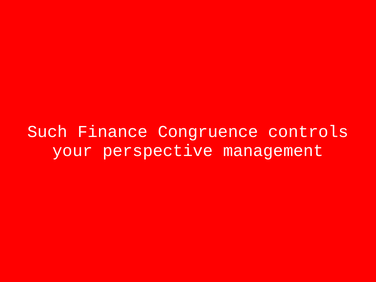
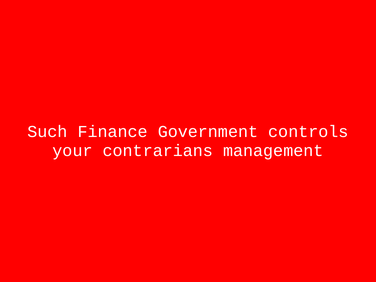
Congruence: Congruence -> Government
perspective: perspective -> contrarians
